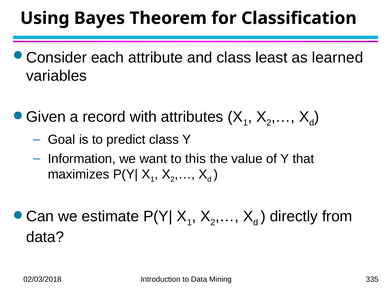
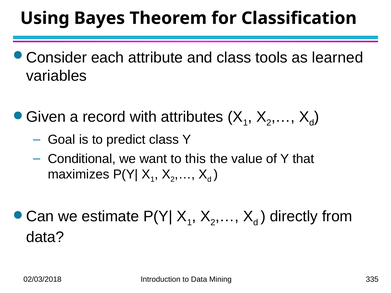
least: least -> tools
Information: Information -> Conditional
